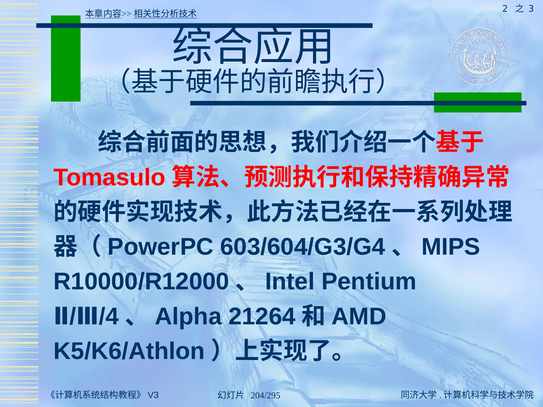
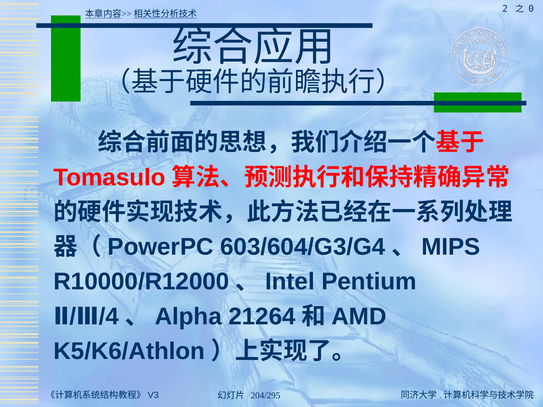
3: 3 -> 0
